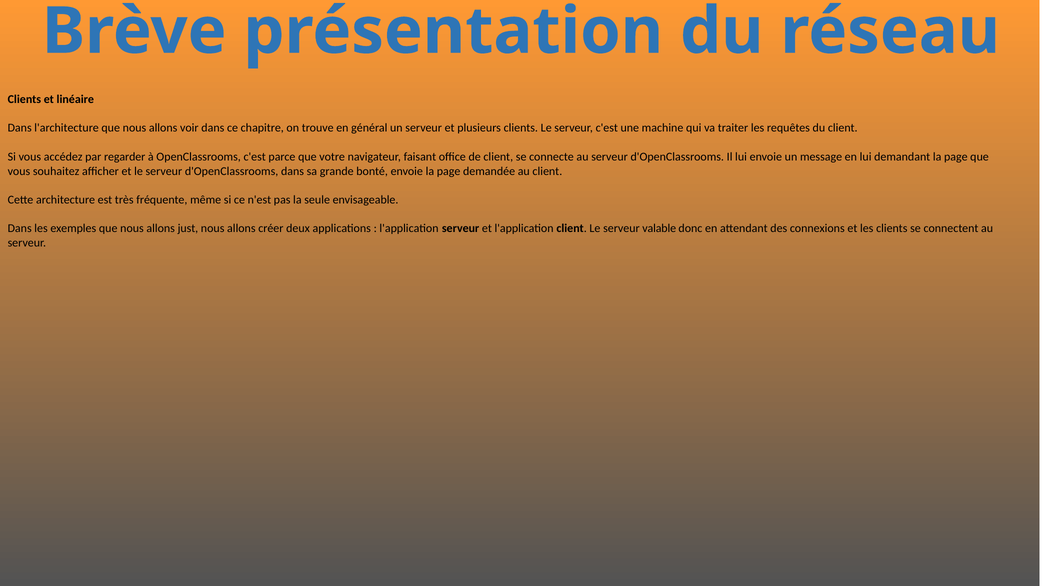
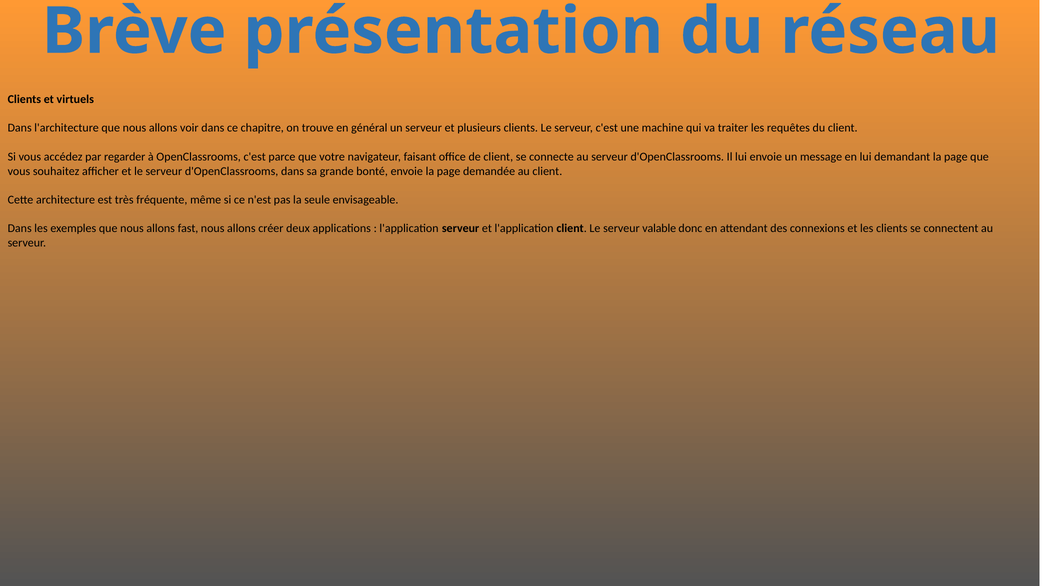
linéaire: linéaire -> virtuels
just: just -> fast
